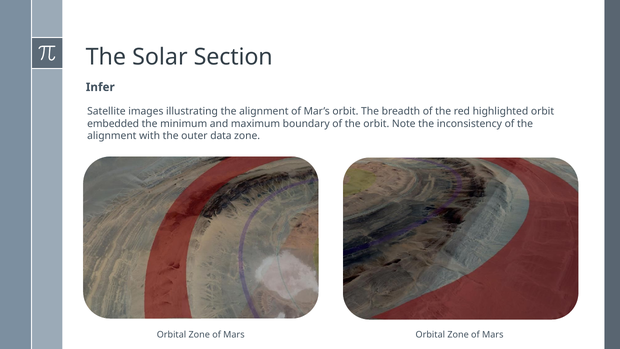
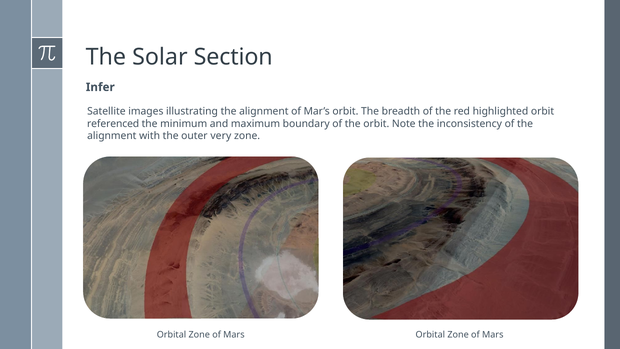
embedded: embedded -> referenced
data: data -> very
